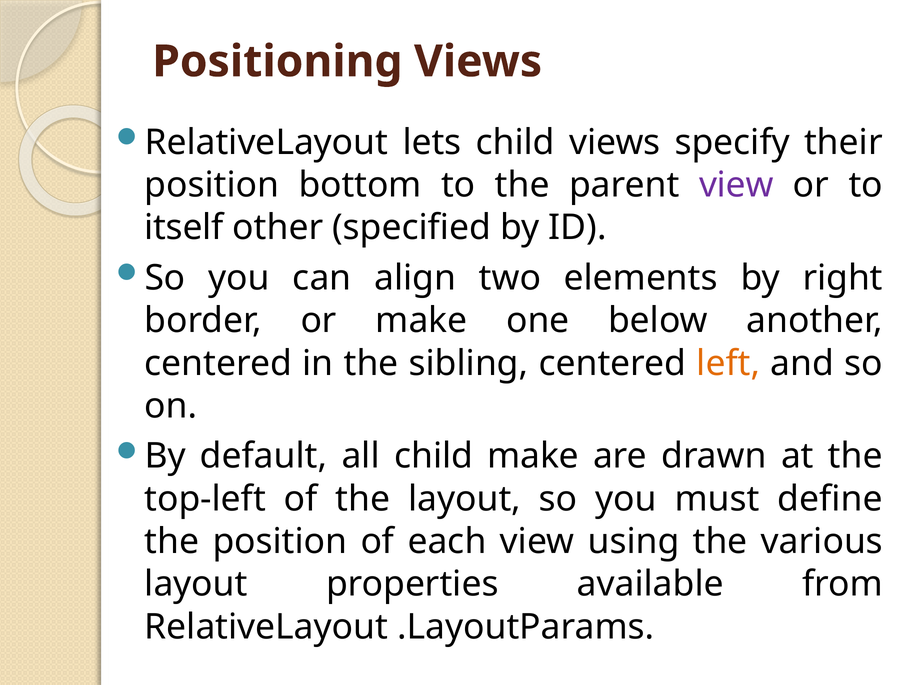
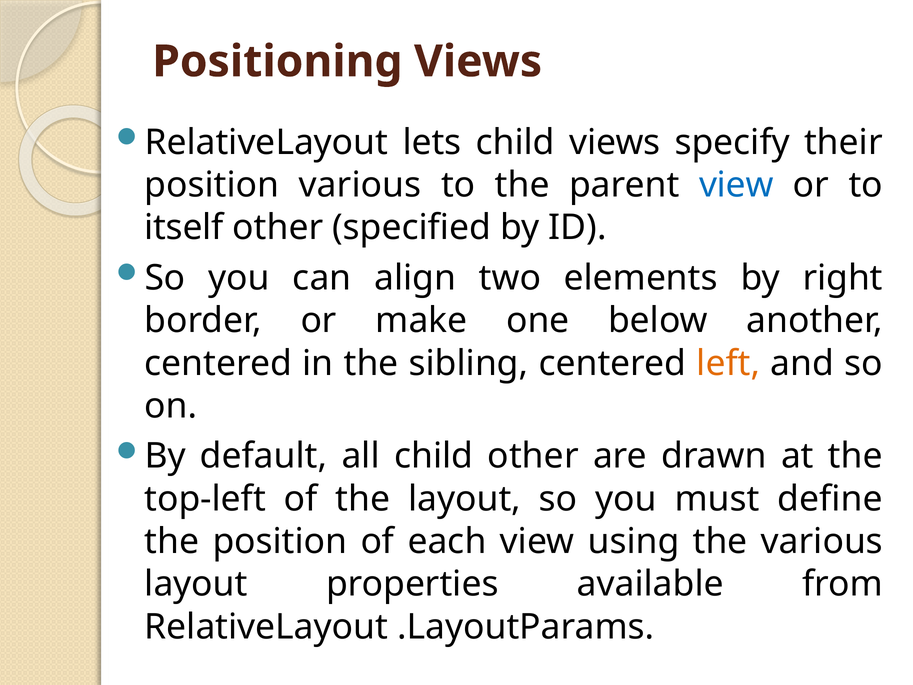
position bottom: bottom -> various
view at (736, 185) colour: purple -> blue
child make: make -> other
